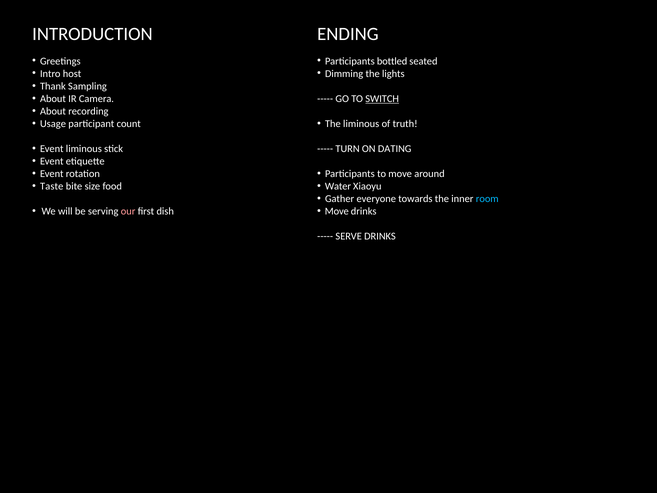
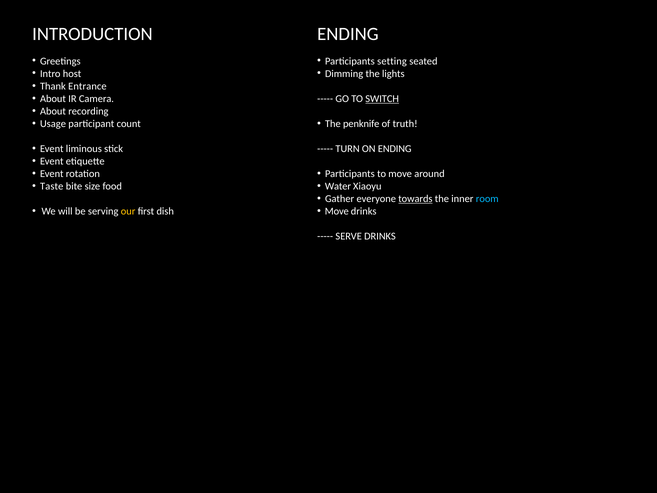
bottled: bottled -> setting
Sampling: Sampling -> Entrance
The liminous: liminous -> penknife
ON DATING: DATING -> ENDING
towards underline: none -> present
our colour: pink -> yellow
